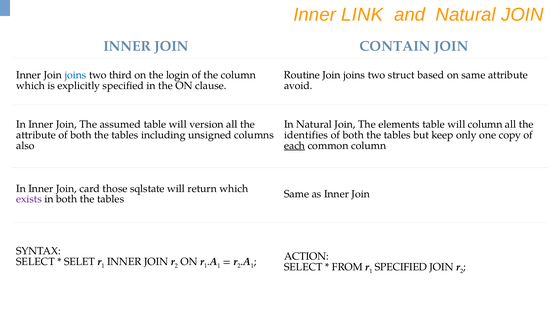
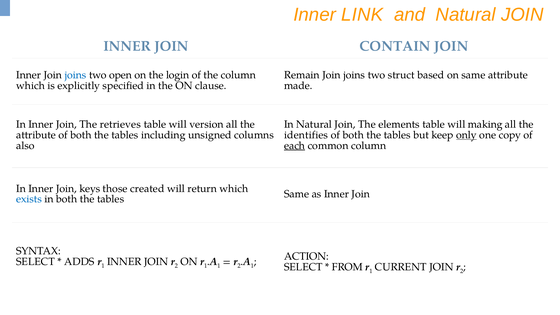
third: third -> open
Routine: Routine -> Remain
avoid: avoid -> made
assumed: assumed -> retrieves
will column: column -> making
only underline: none -> present
card: card -> keys
sqlstate: sqlstate -> created
exists colour: purple -> blue
SELET: SELET -> ADDS
SPECIFIED at (401, 267): SPECIFIED -> CURRENT
